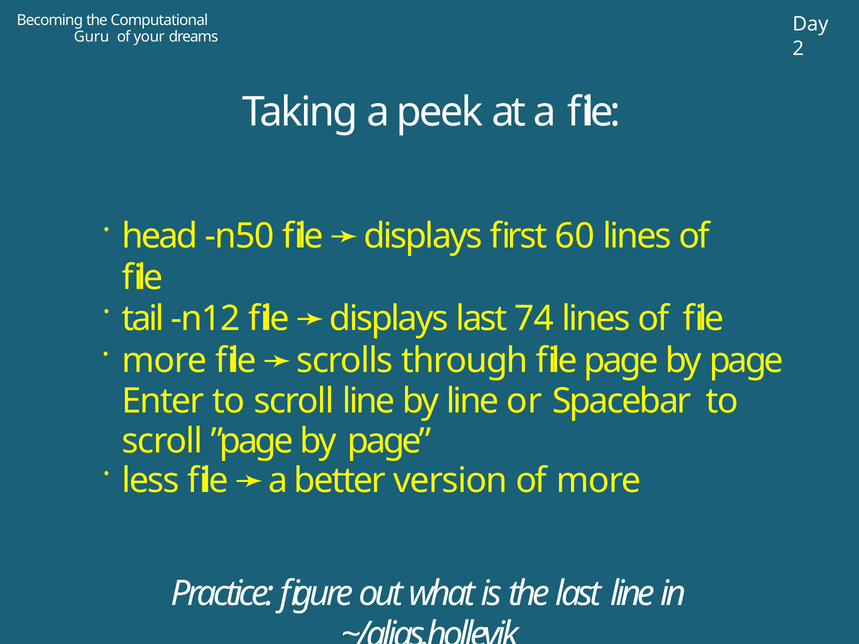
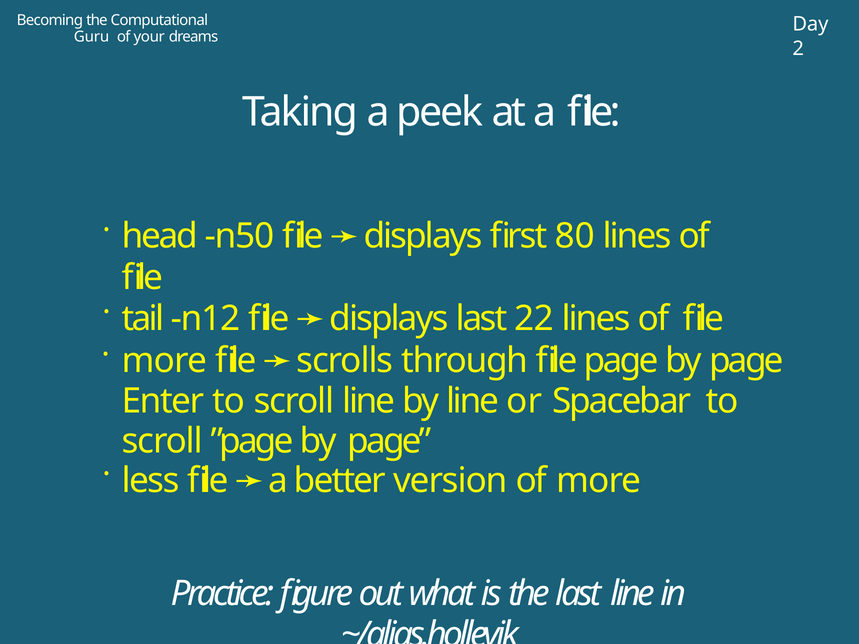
60: 60 -> 80
74: 74 -> 22
